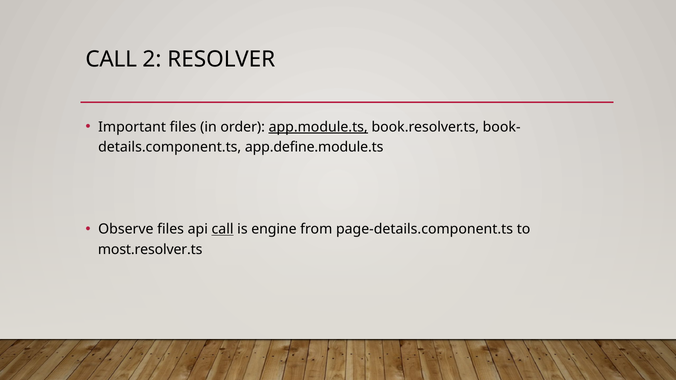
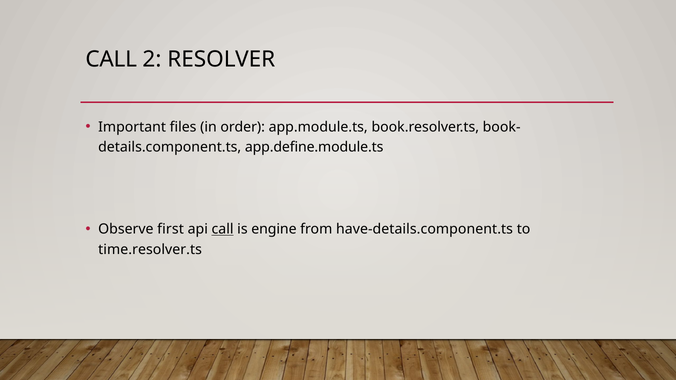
app.module.ts underline: present -> none
Observe files: files -> first
page-details.component.ts: page-details.component.ts -> have-details.component.ts
most.resolver.ts: most.resolver.ts -> time.resolver.ts
